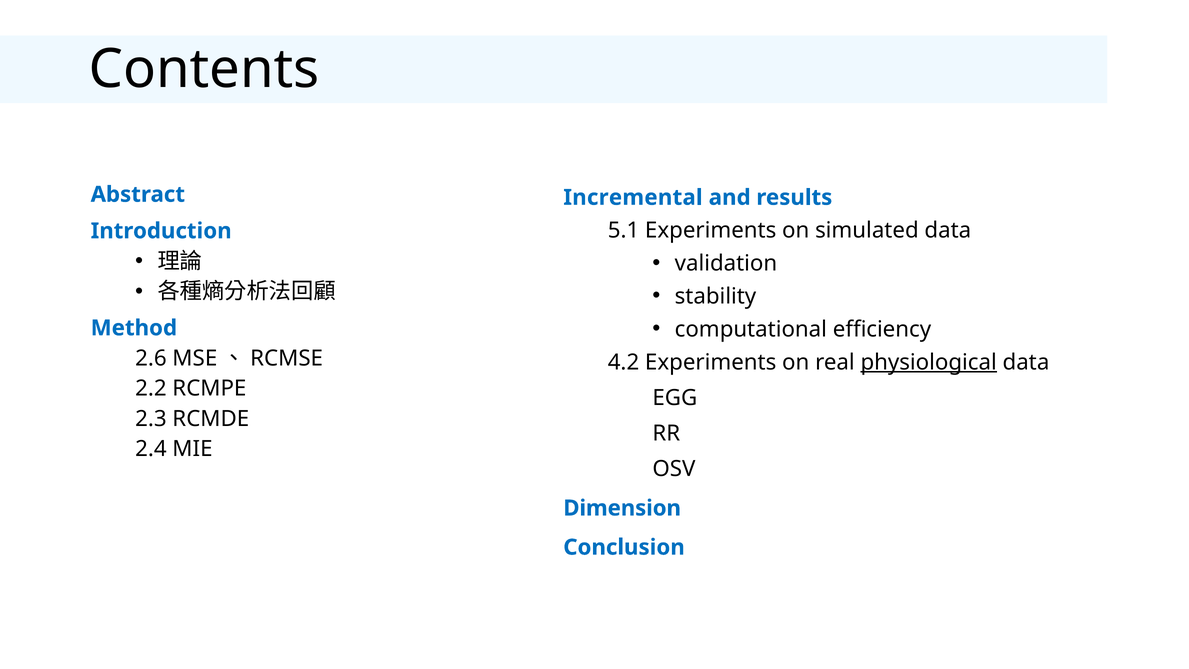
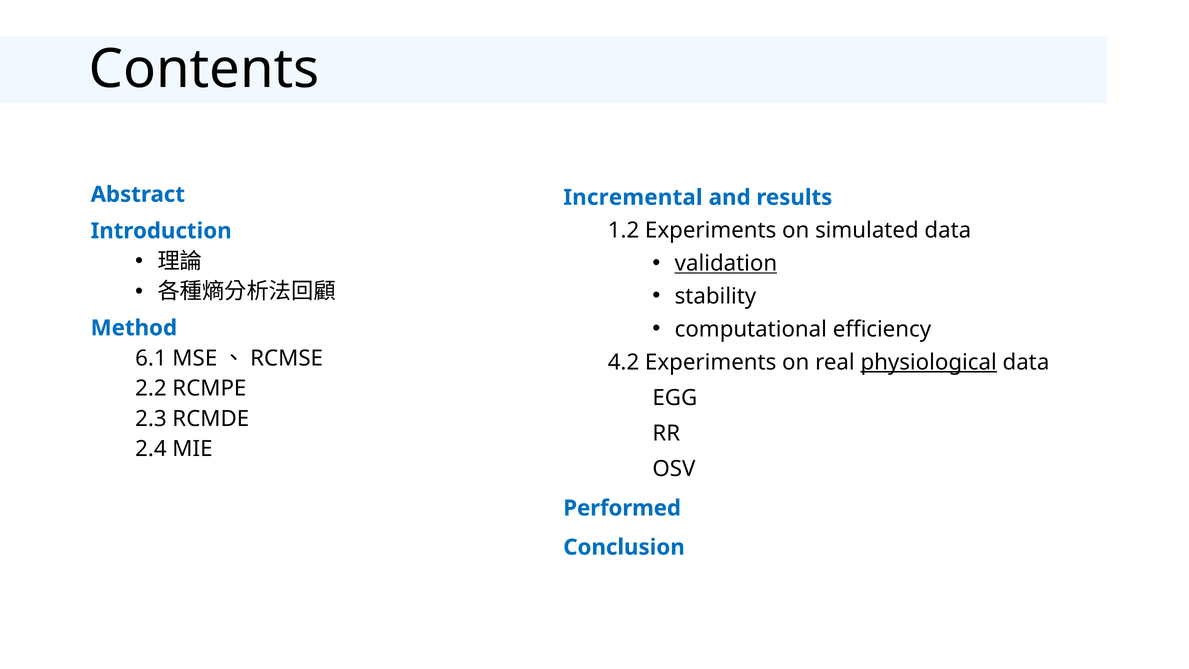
5.1: 5.1 -> 1.2
validation underline: none -> present
2.6: 2.6 -> 6.1
Dimension: Dimension -> Performed
